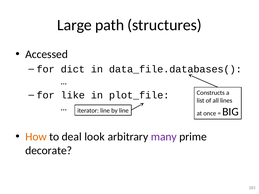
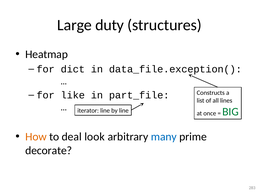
path: path -> duty
Accessed: Accessed -> Heatmap
data_file.databases(: data_file.databases( -> data_file.exception(
plot_file: plot_file -> part_file
BIG colour: black -> green
many colour: purple -> blue
